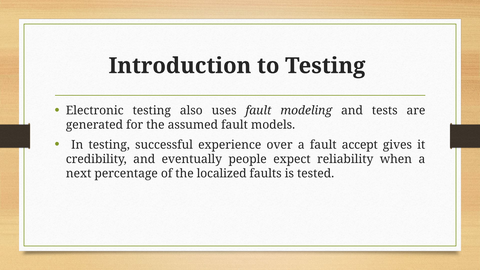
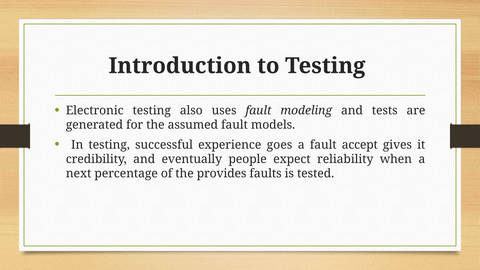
over: over -> goes
localized: localized -> provides
